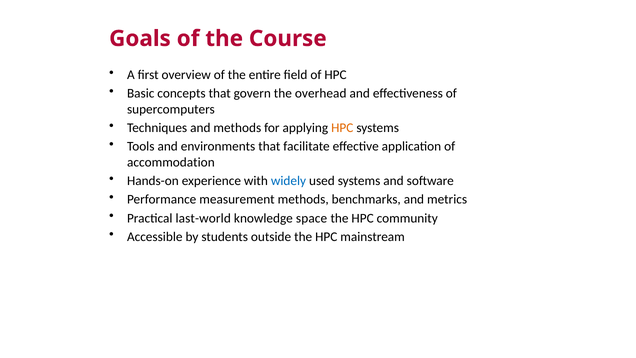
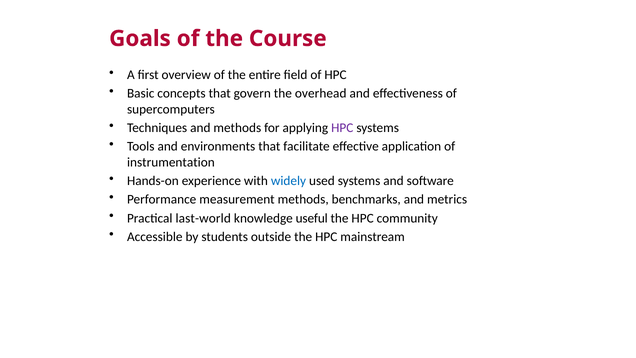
HPC at (342, 128) colour: orange -> purple
accommodation: accommodation -> instrumentation
space: space -> useful
